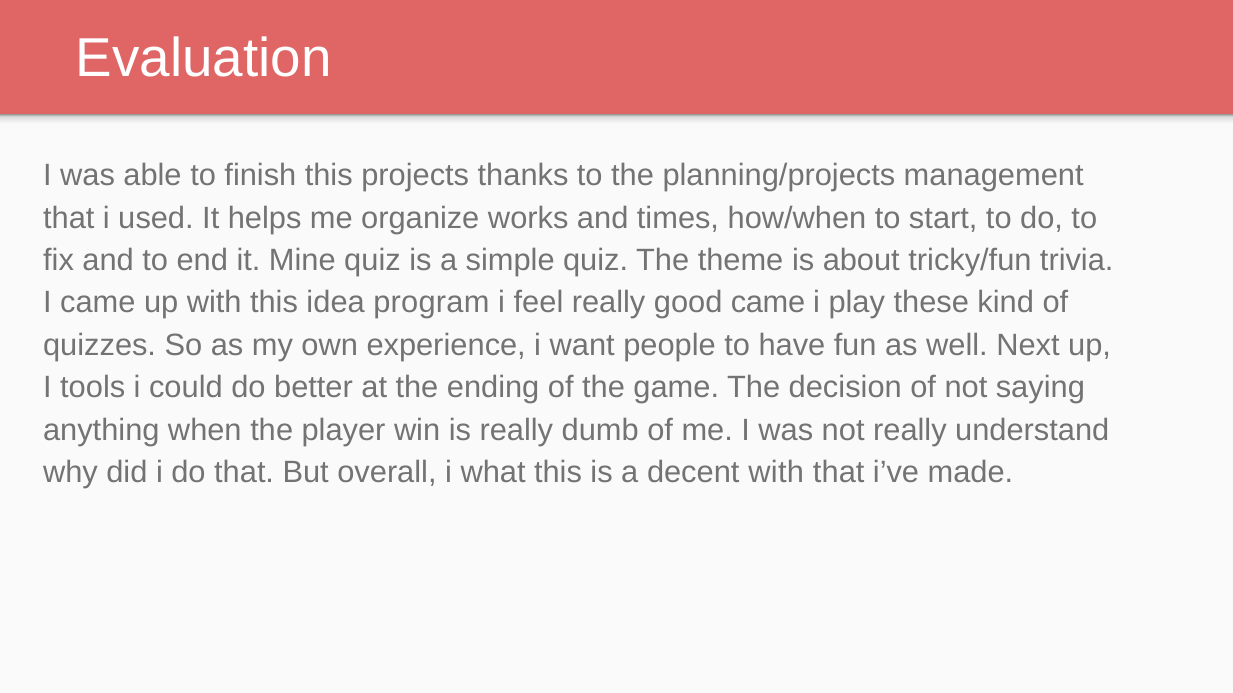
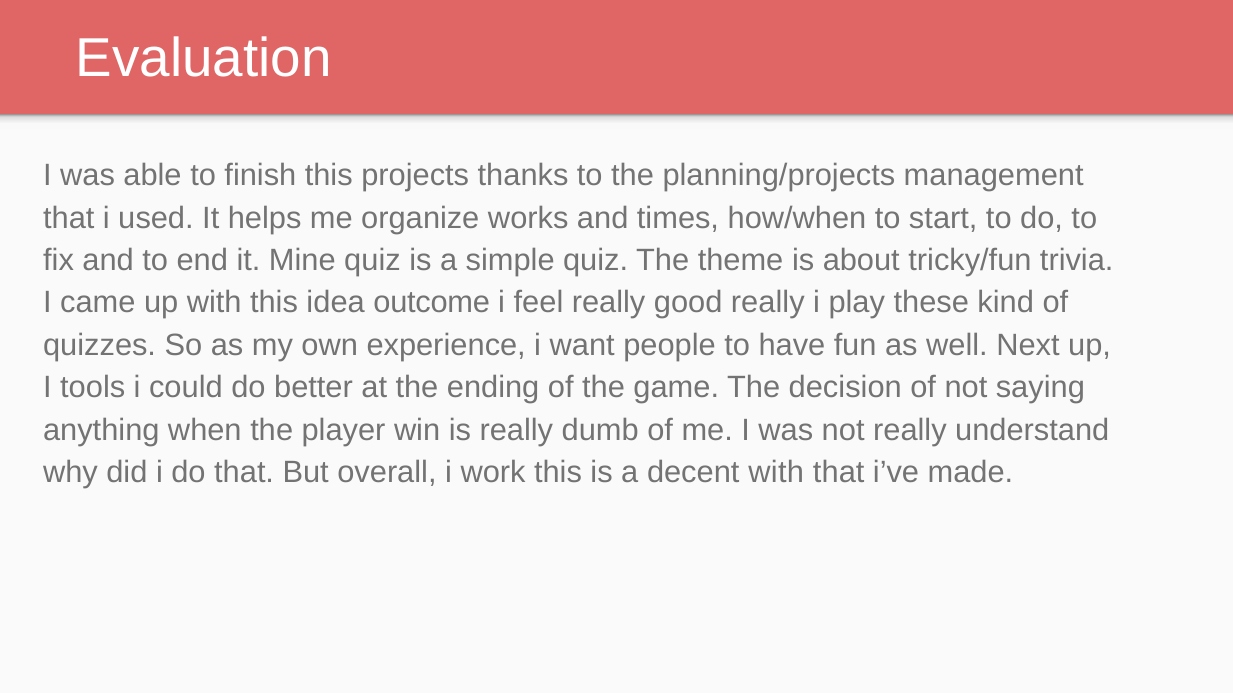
program: program -> outcome
good came: came -> really
what: what -> work
